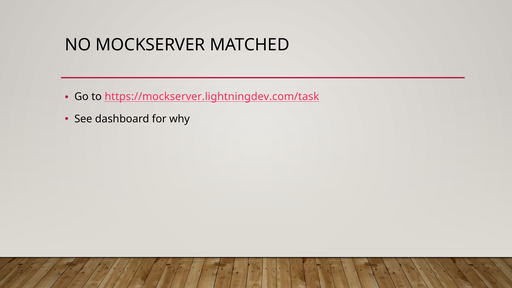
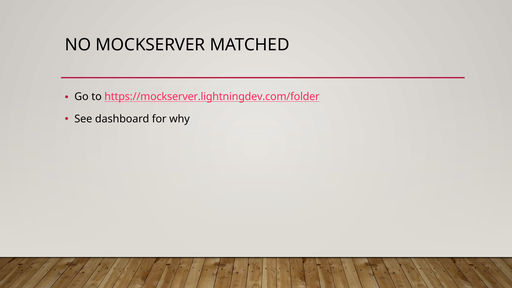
https://mockserver.lightningdev.com/task: https://mockserver.lightningdev.com/task -> https://mockserver.lightningdev.com/folder
